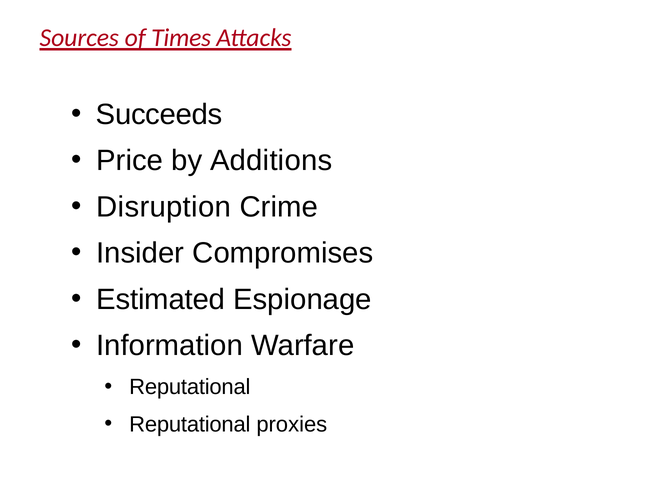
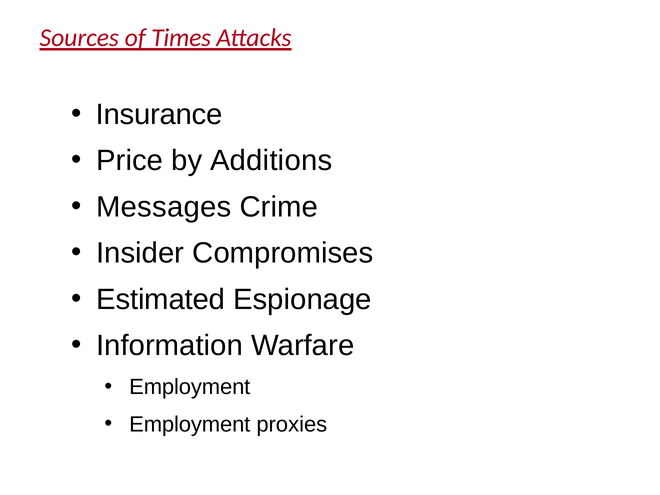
Succeeds: Succeeds -> Insurance
Disruption: Disruption -> Messages
Reputational at (190, 387): Reputational -> Employment
Reputational at (190, 424): Reputational -> Employment
